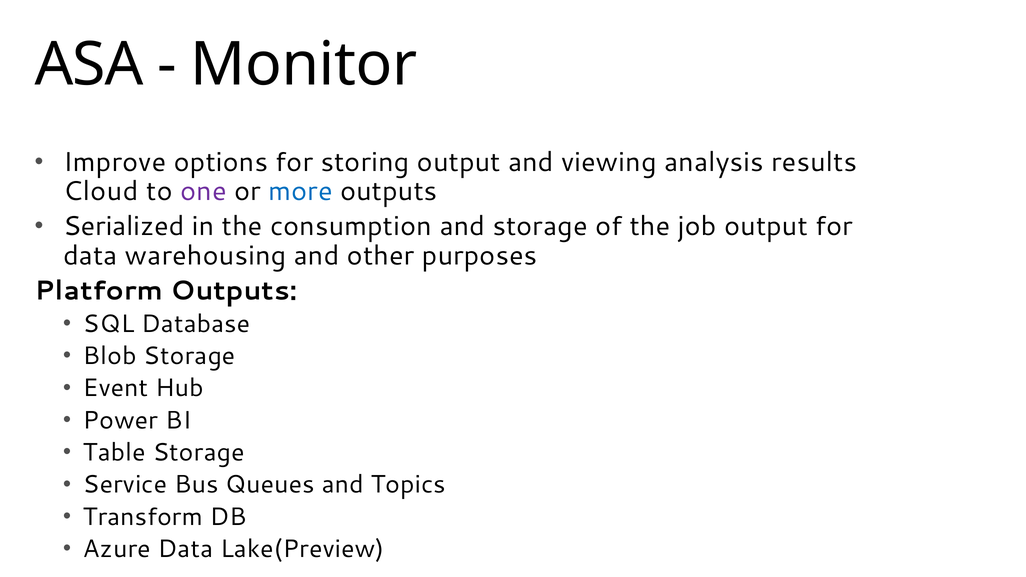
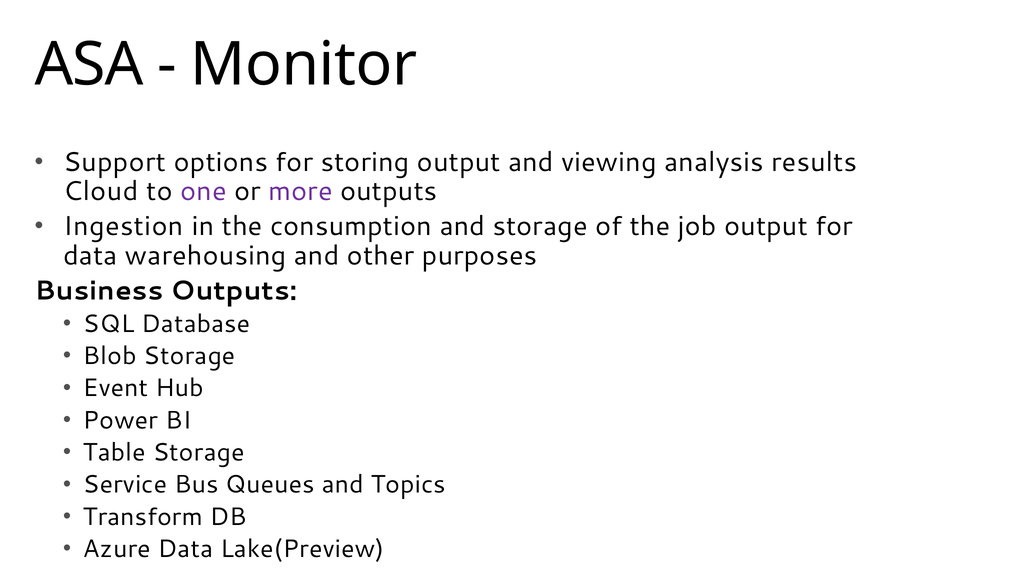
Improve: Improve -> Support
more colour: blue -> purple
Serialized: Serialized -> Ingestion
Platform: Platform -> Business
